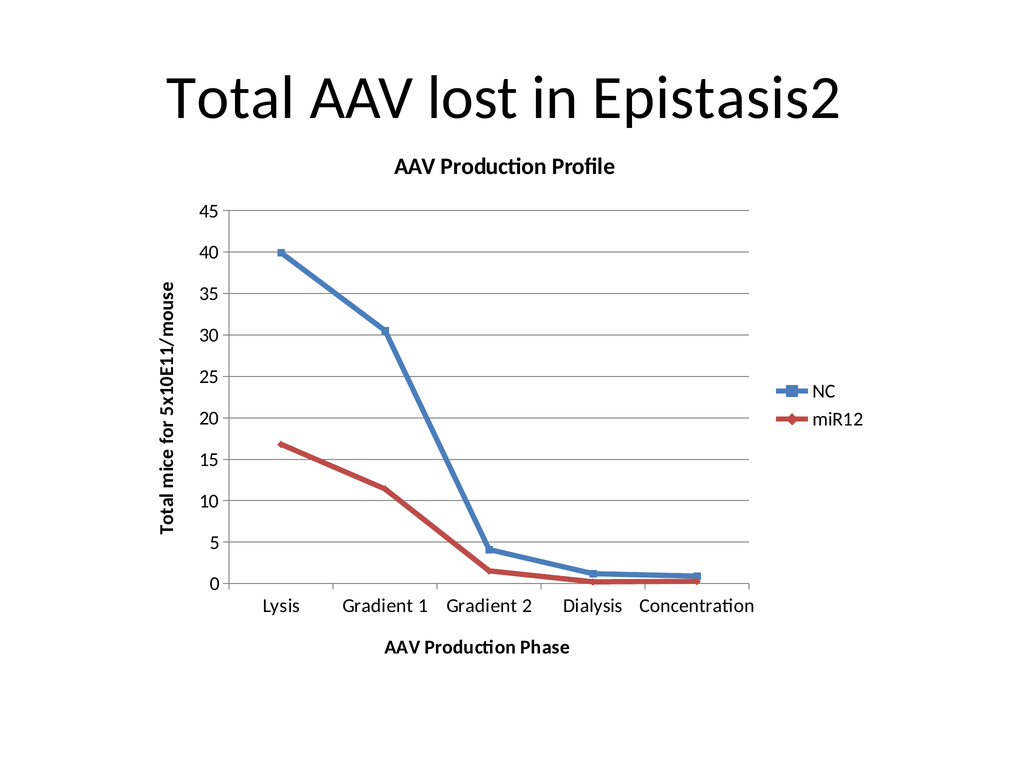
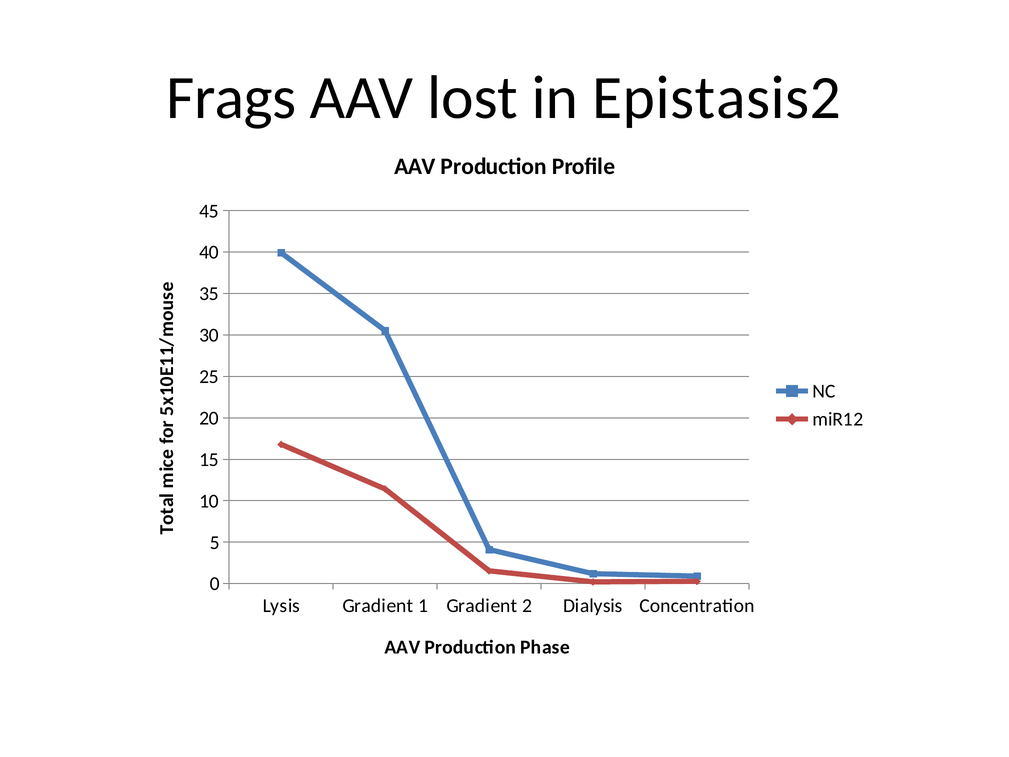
Total: Total -> Frags
